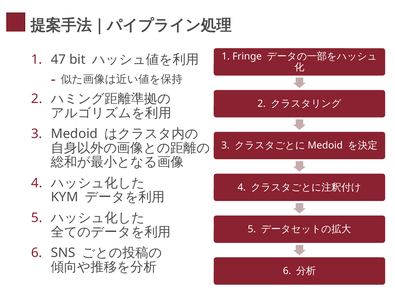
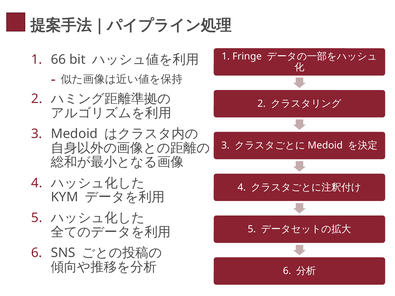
47: 47 -> 66
